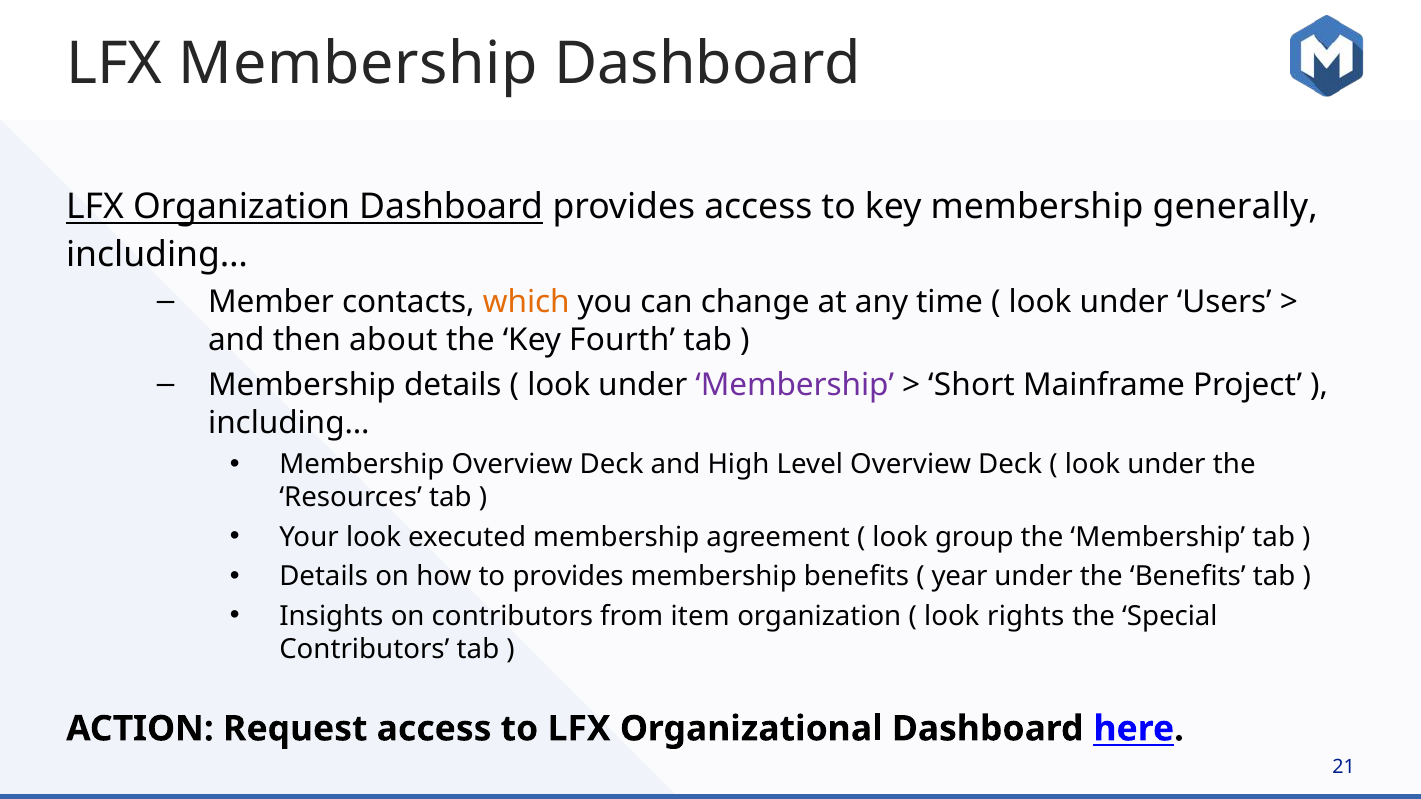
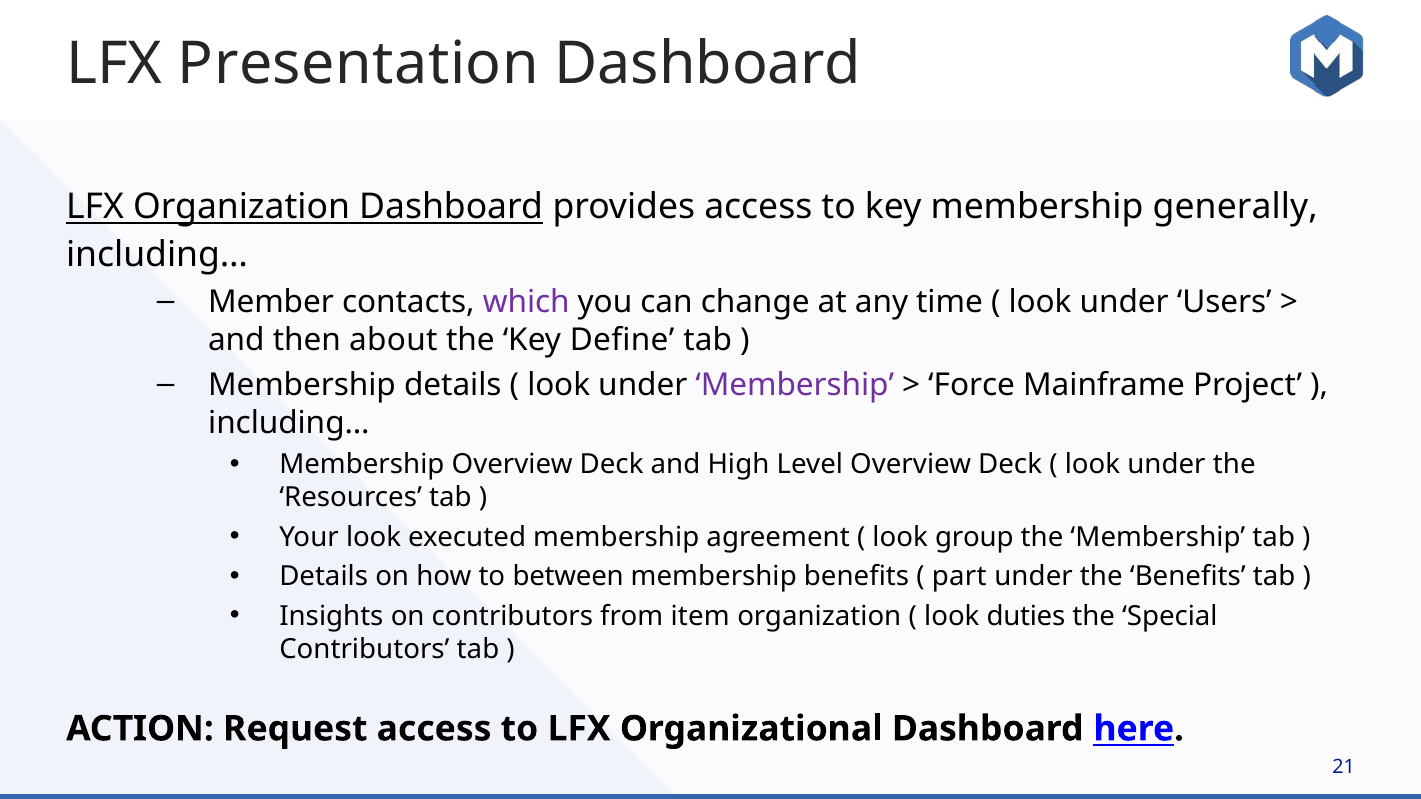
LFX Membership: Membership -> Presentation
which colour: orange -> purple
Fourth: Fourth -> Define
Short: Short -> Force
to provides: provides -> between
year: year -> part
rights: rights -> duties
